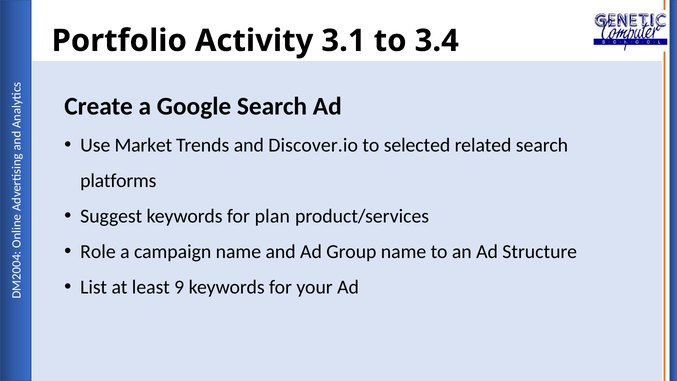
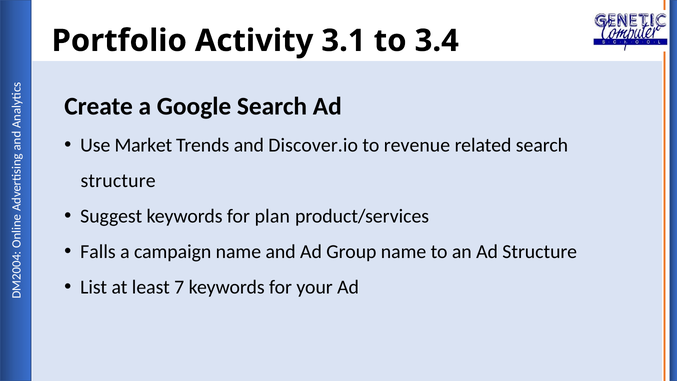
selected: selected -> revenue
platforms at (118, 181): platforms -> structure
Role: Role -> Falls
9: 9 -> 7
